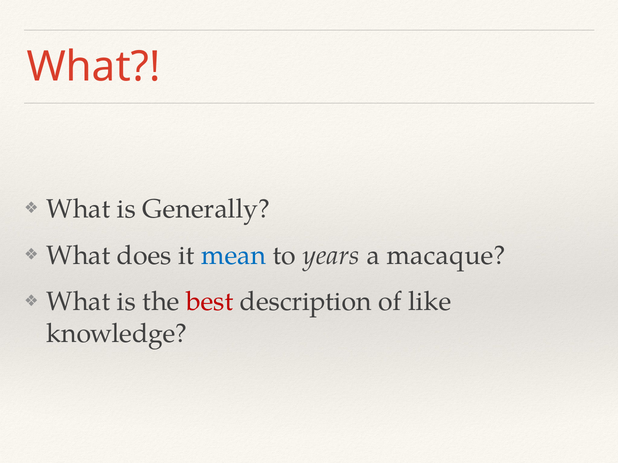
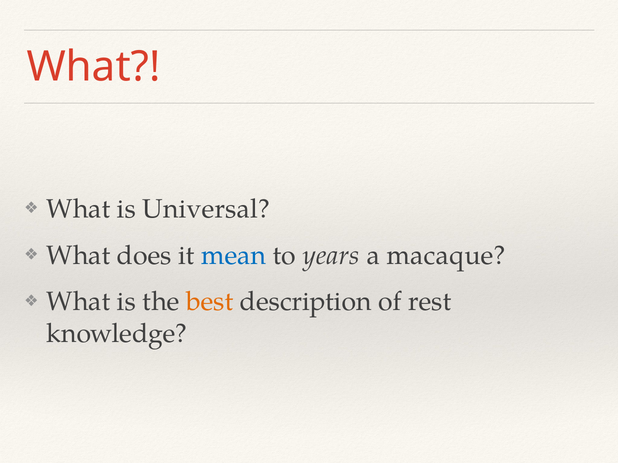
Generally: Generally -> Universal
best colour: red -> orange
like: like -> rest
